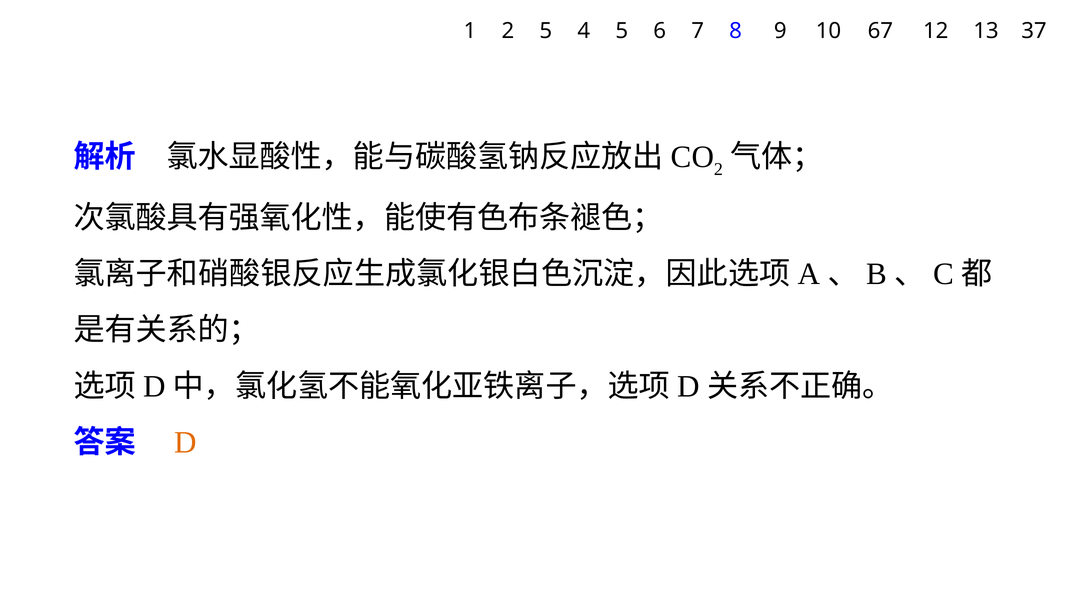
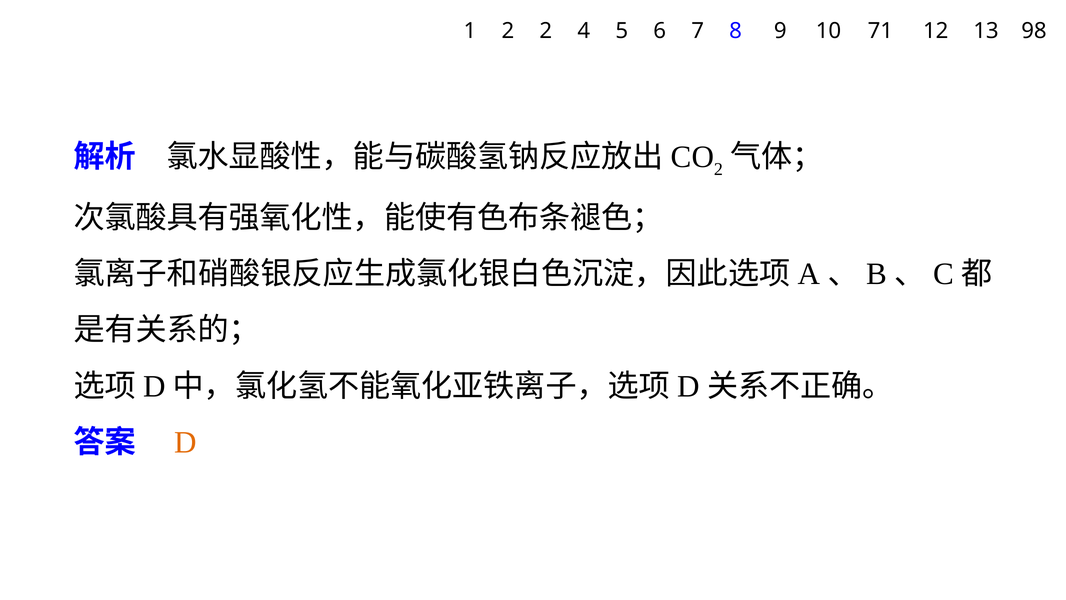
2 5: 5 -> 2
67: 67 -> 71
37: 37 -> 98
